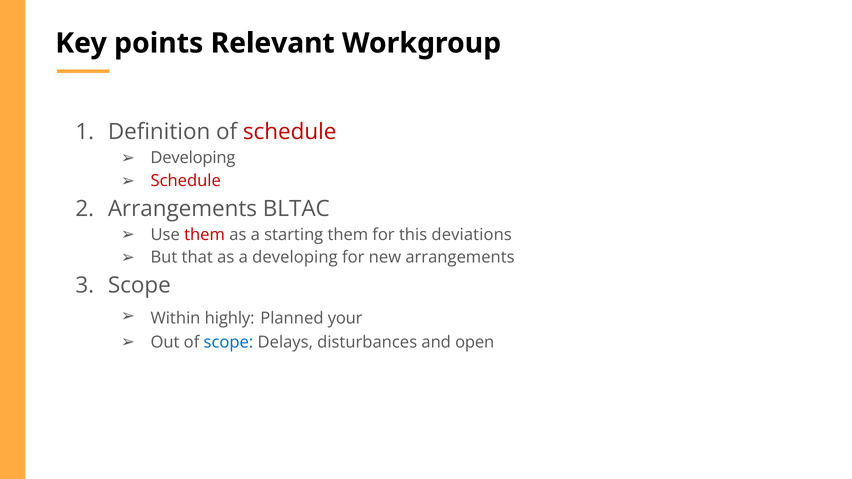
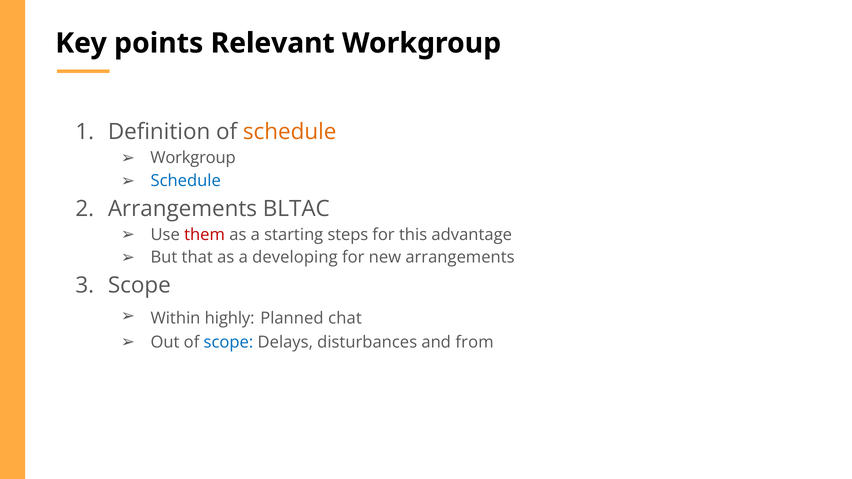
schedule at (290, 132) colour: red -> orange
Developing at (193, 158): Developing -> Workgroup
Schedule at (186, 181) colour: red -> blue
starting them: them -> steps
deviations: deviations -> advantage
your: your -> chat
open: open -> from
